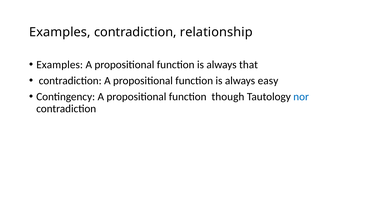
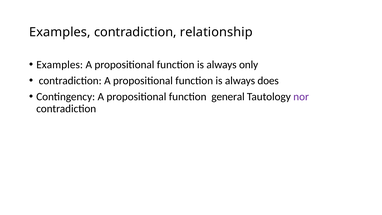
that: that -> only
easy: easy -> does
though: though -> general
nor colour: blue -> purple
